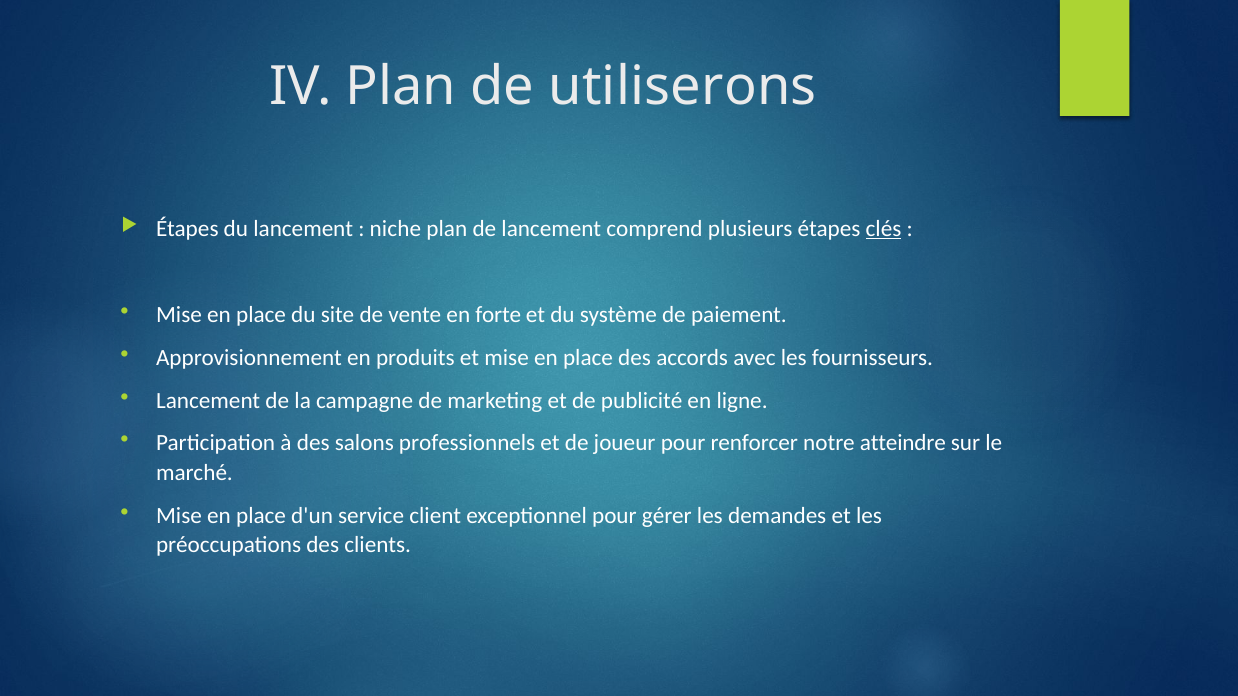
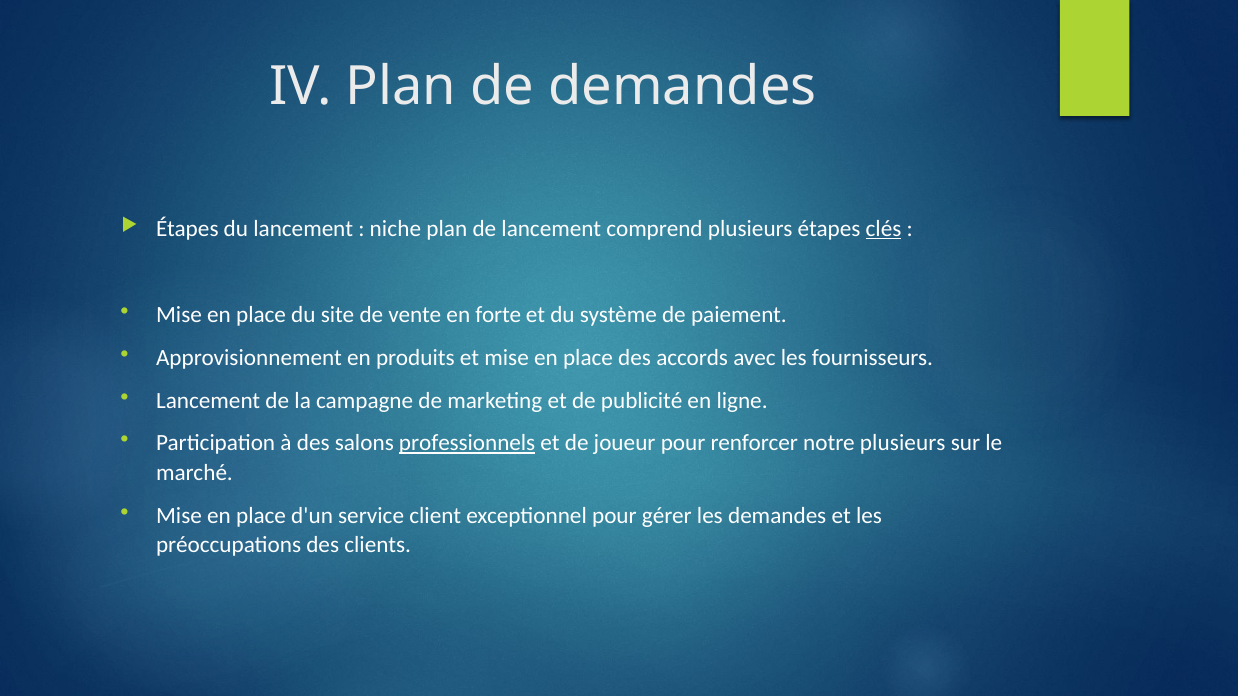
de utiliserons: utiliserons -> demandes
professionnels underline: none -> present
notre atteindre: atteindre -> plusieurs
